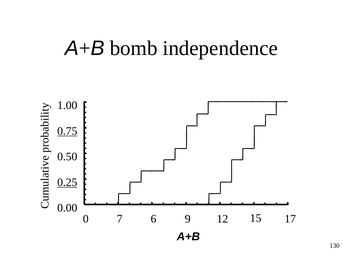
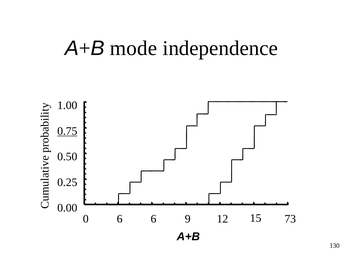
bomb: bomb -> mode
0.25 underline: present -> none
0 7: 7 -> 6
17: 17 -> 73
